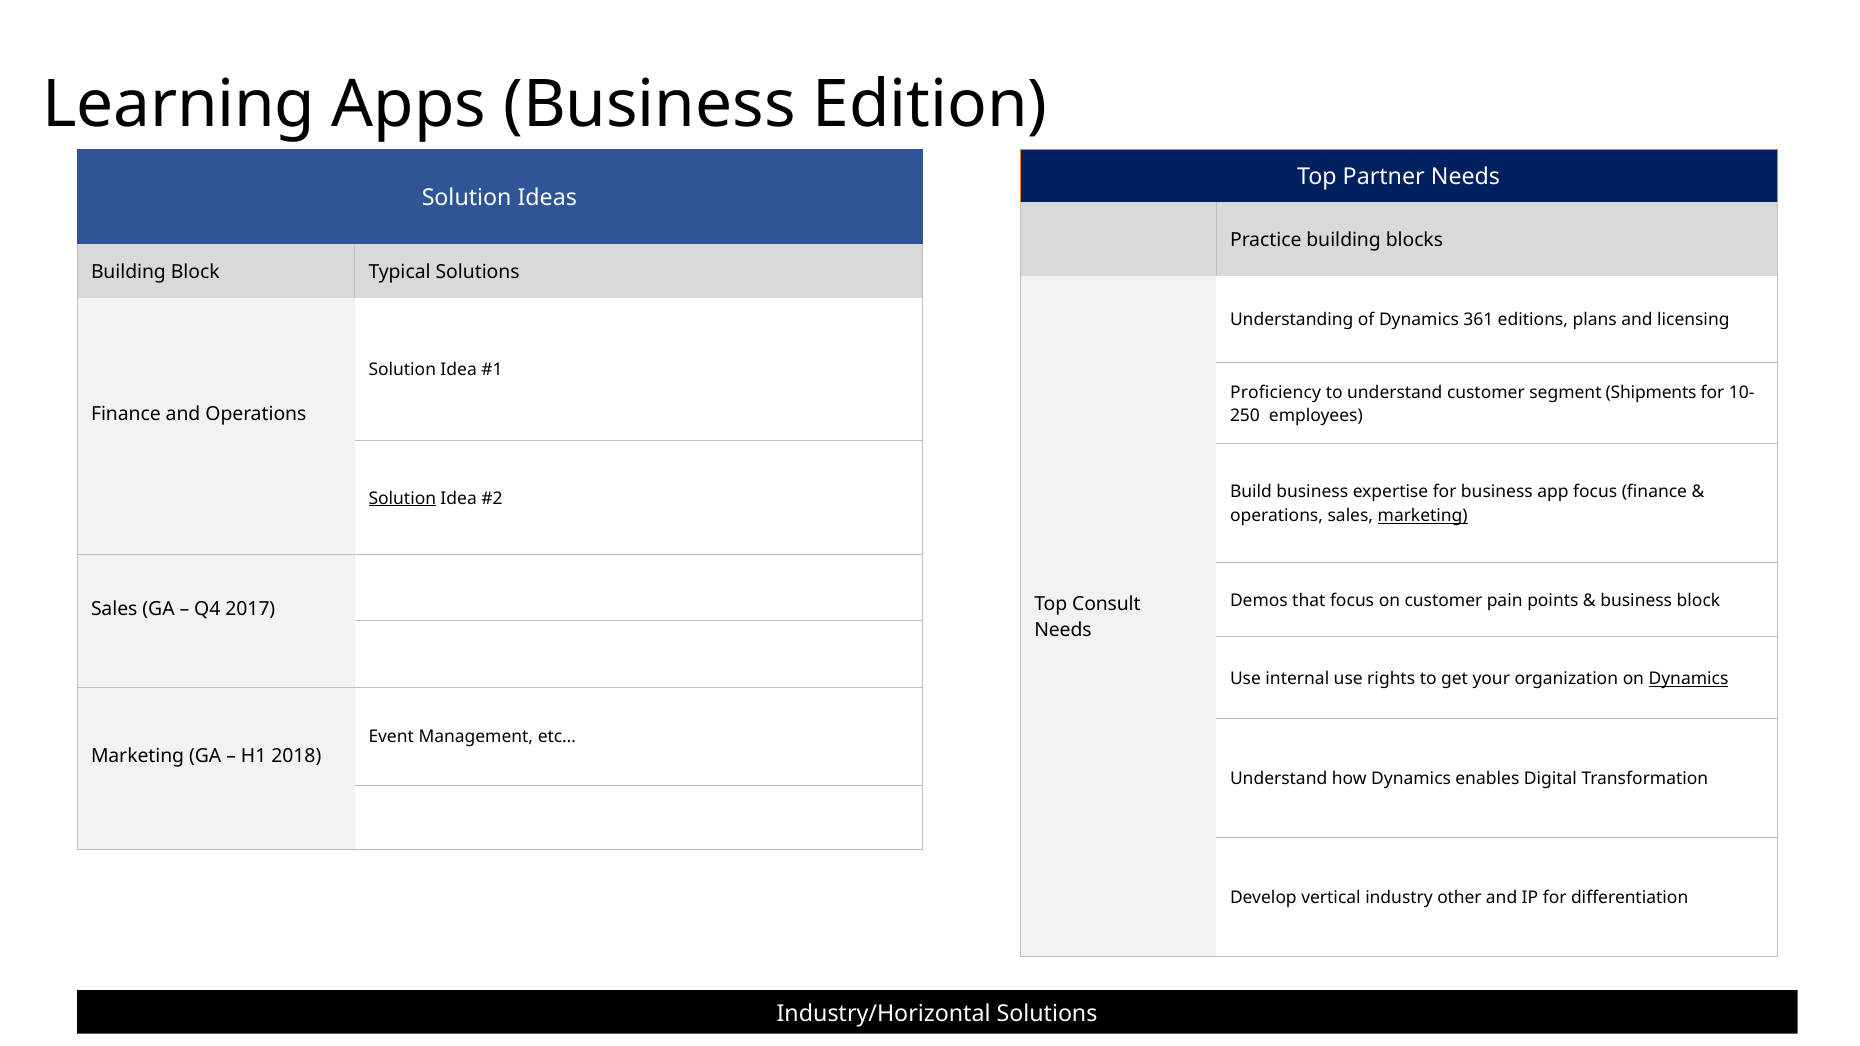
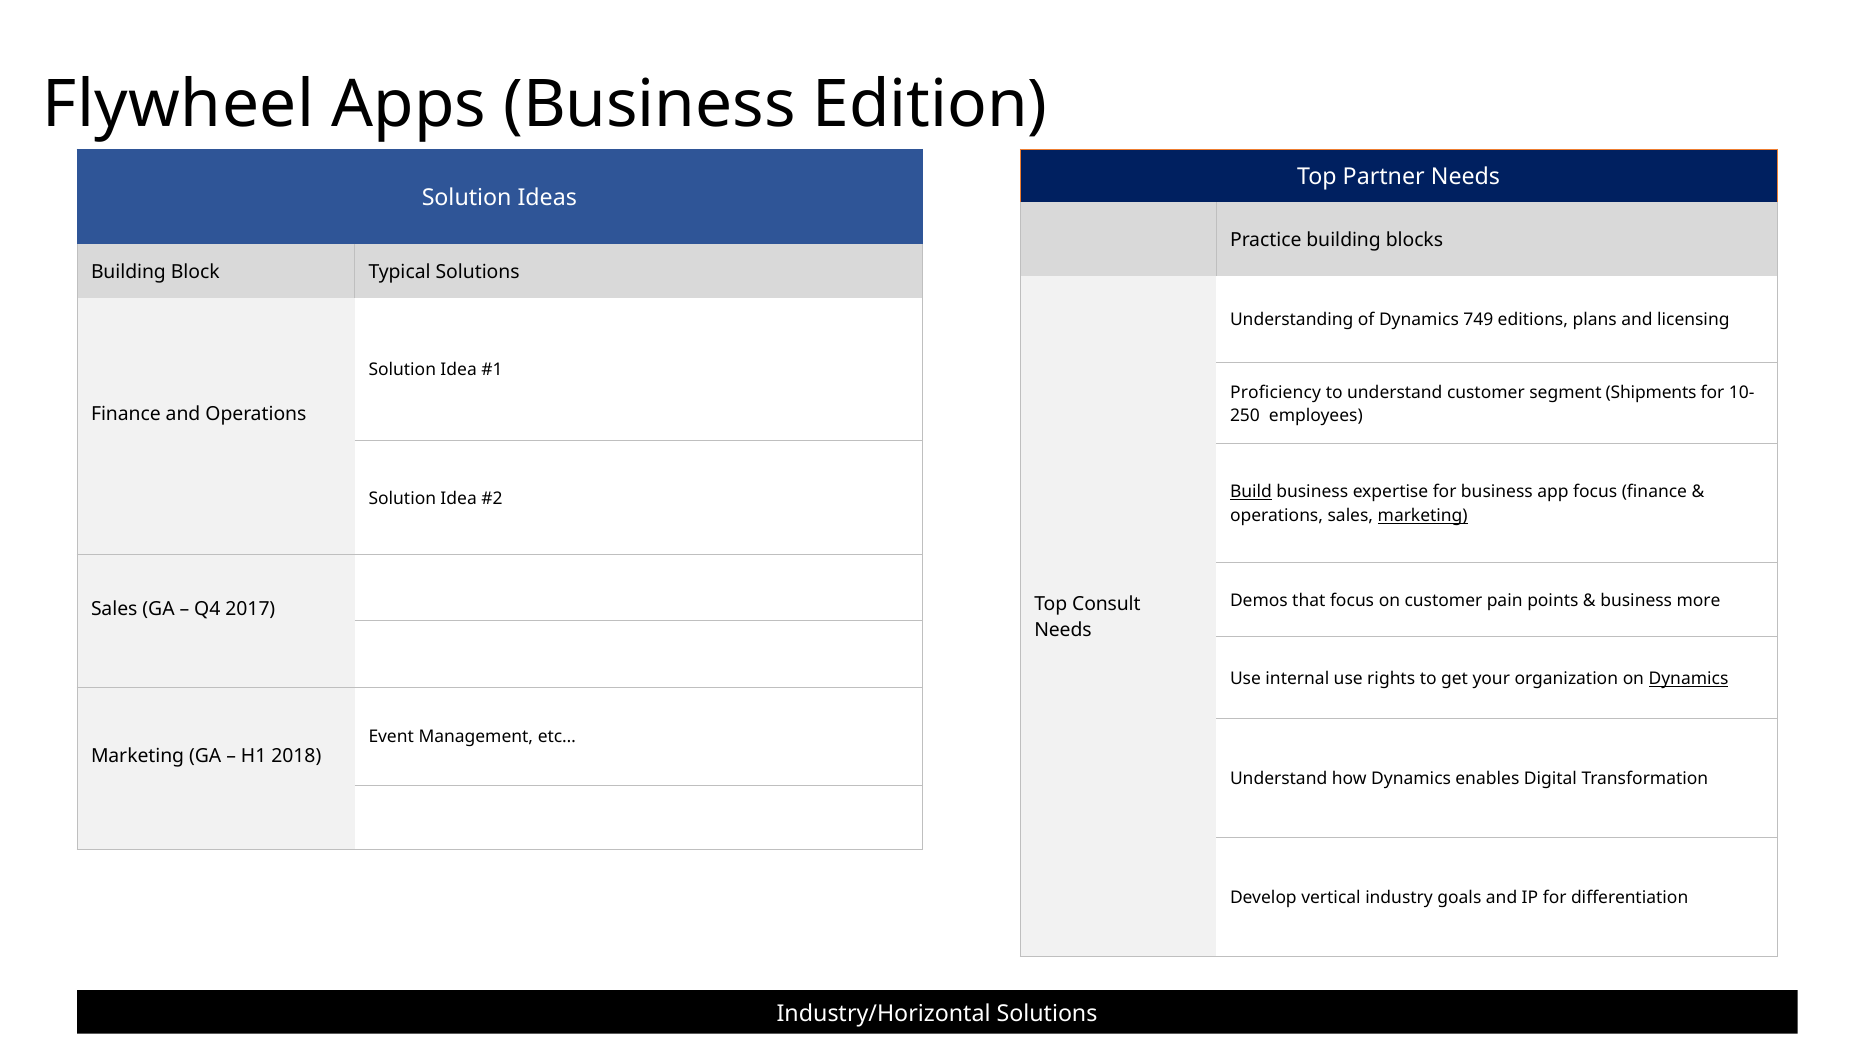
Learning: Learning -> Flywheel
361: 361 -> 749
Build underline: none -> present
Solution at (402, 499) underline: present -> none
business block: block -> more
other: other -> goals
